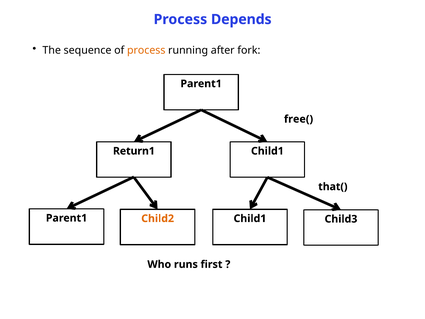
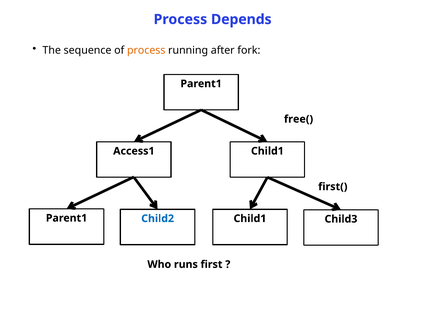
Return1: Return1 -> Access1
that(: that( -> first(
Child2 colour: orange -> blue
